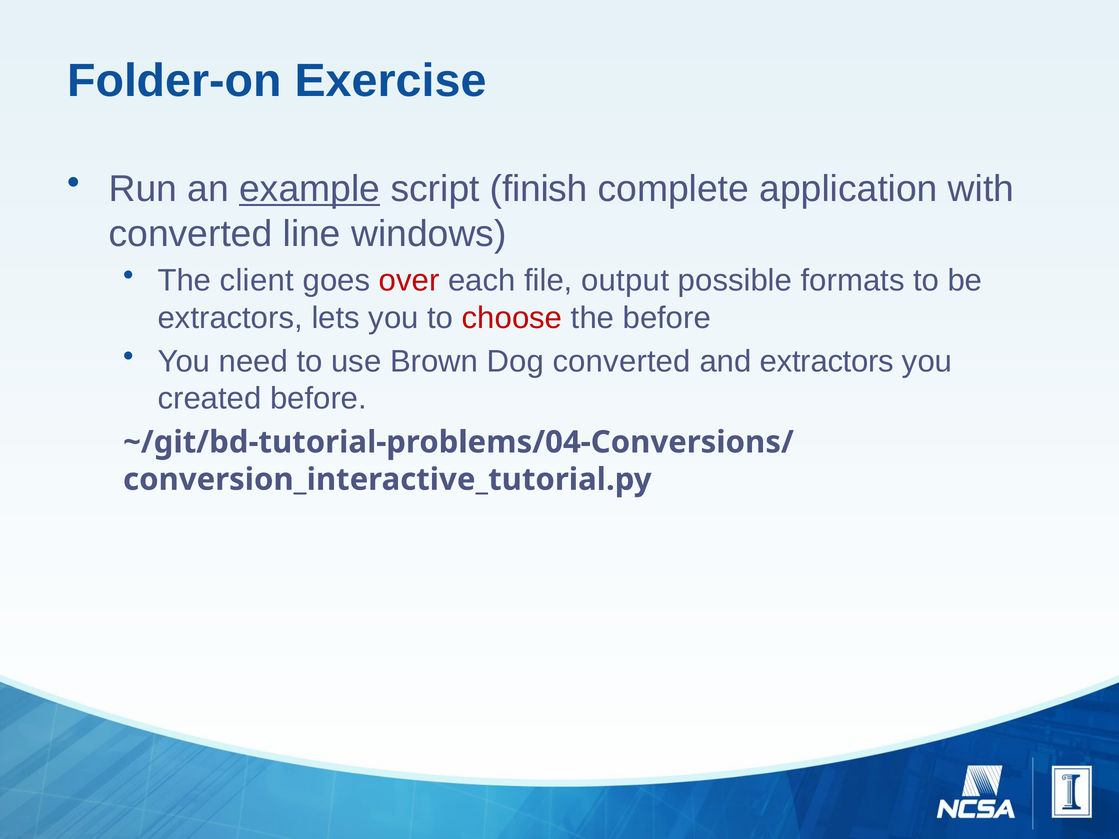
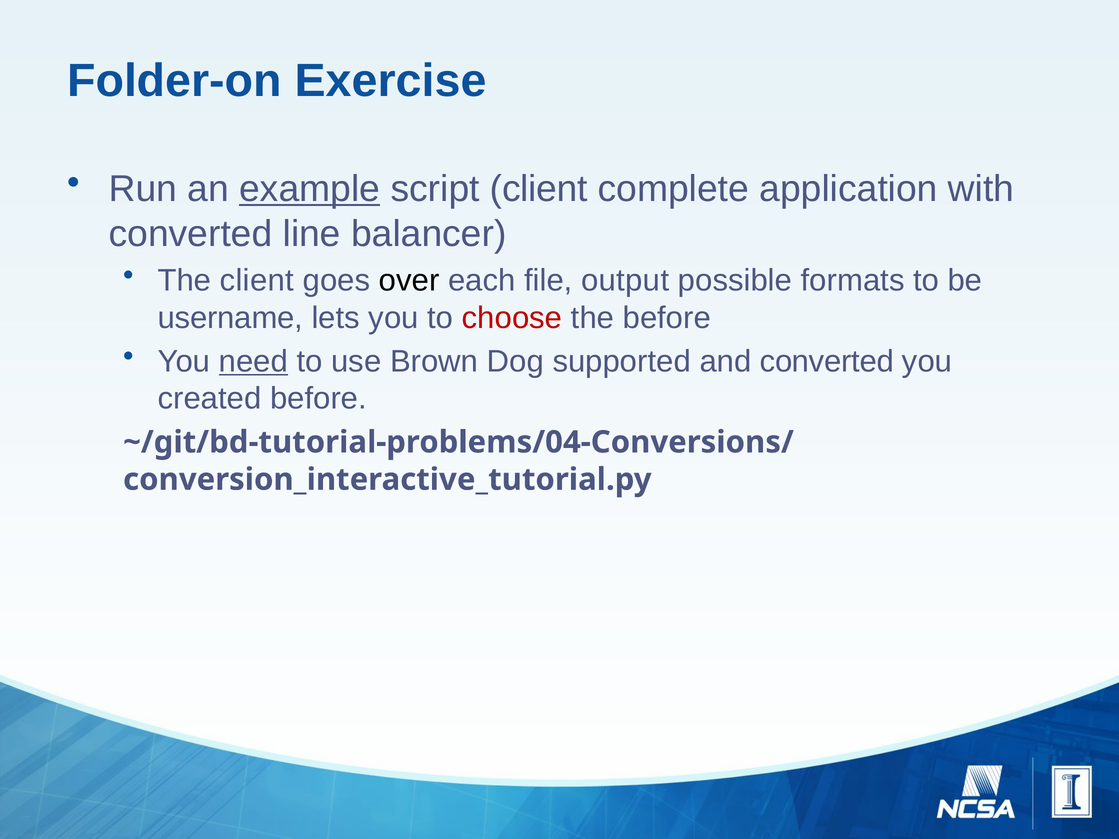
script finish: finish -> client
windows: windows -> balancer
over colour: red -> black
extractors at (230, 318): extractors -> username
need underline: none -> present
Dog converted: converted -> supported
and extractors: extractors -> converted
